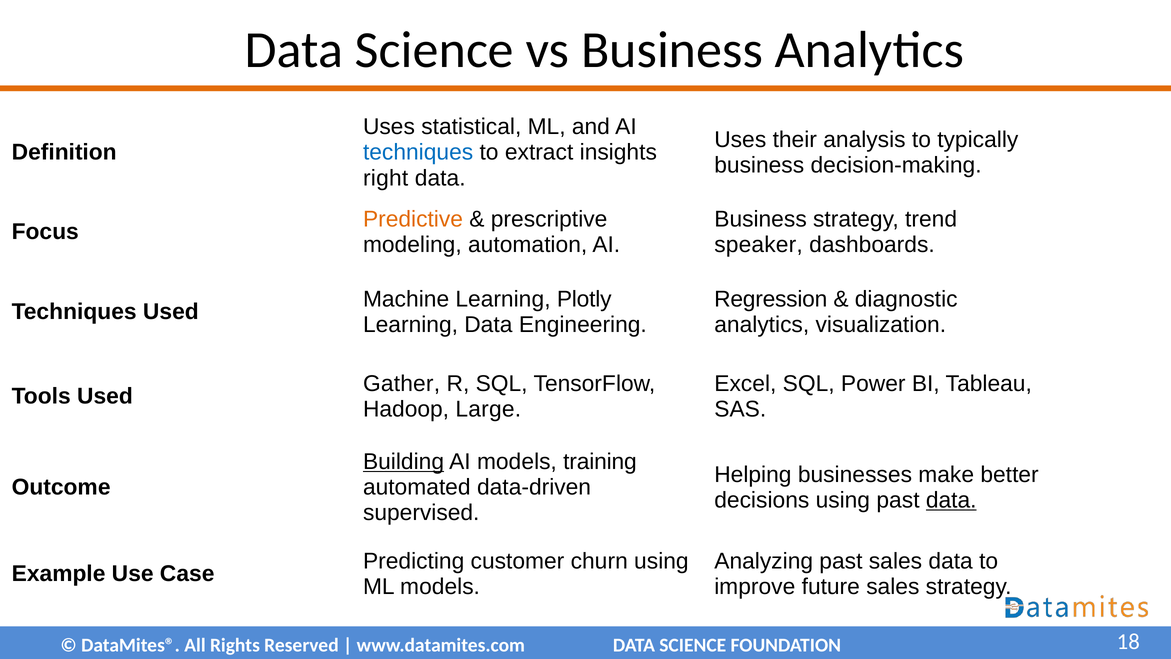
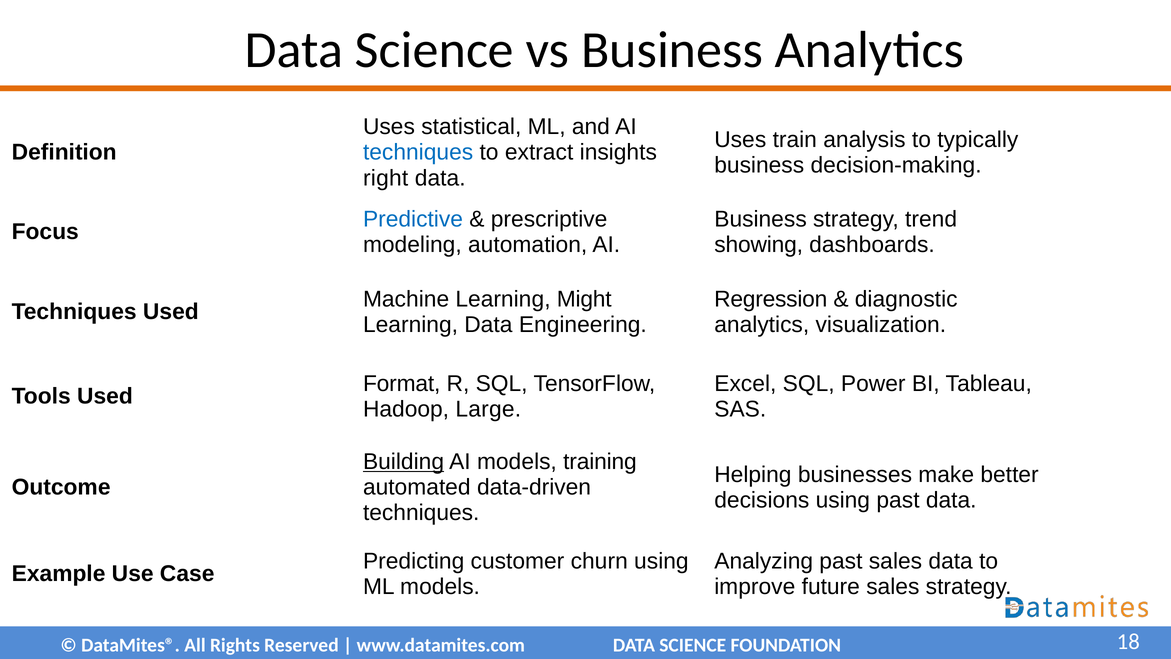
their: their -> train
Predictive colour: orange -> blue
speaker: speaker -> showing
Plotly: Plotly -> Might
Gather: Gather -> Format
data at (951, 500) underline: present -> none
supervised at (421, 513): supervised -> techniques
